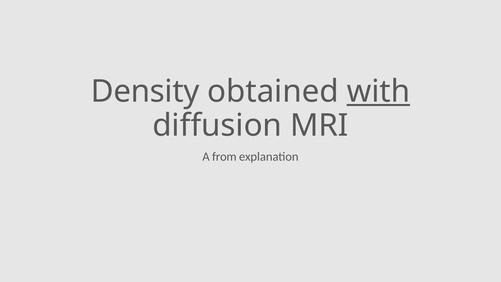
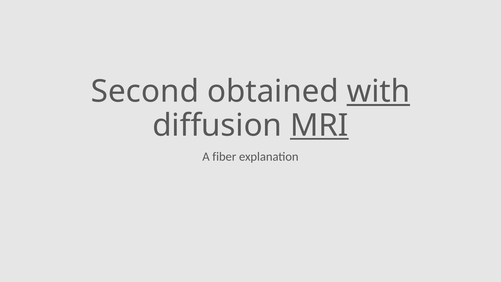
Density: Density -> Second
MRI underline: none -> present
from: from -> fiber
